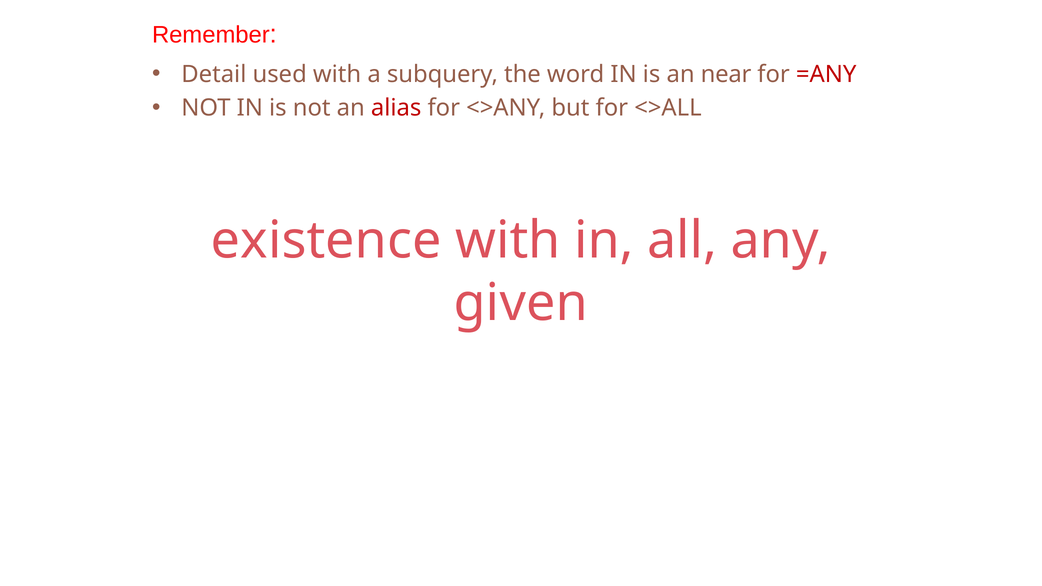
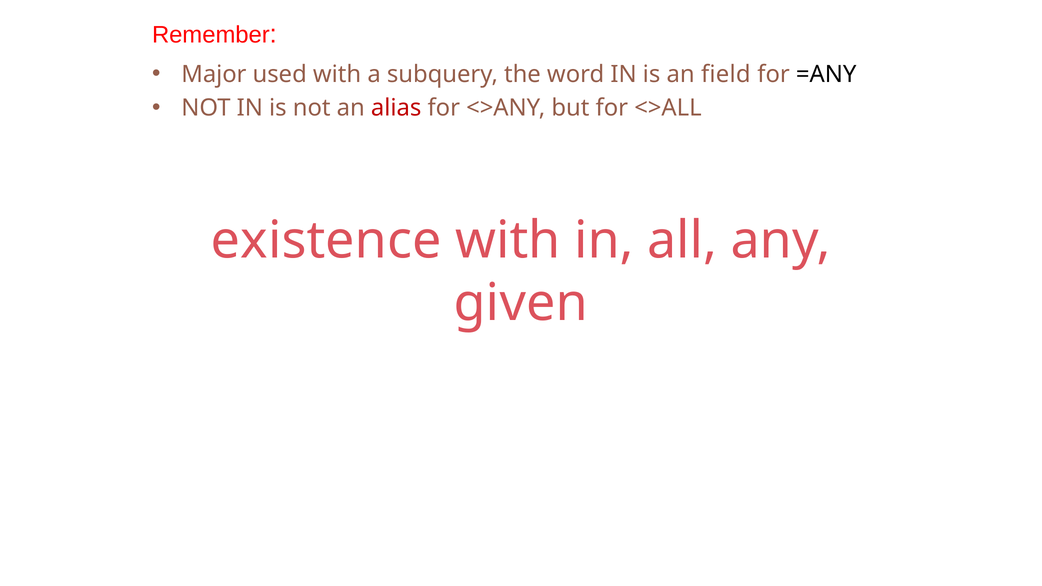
Detail: Detail -> Major
near: near -> field
=ANY colour: red -> black
